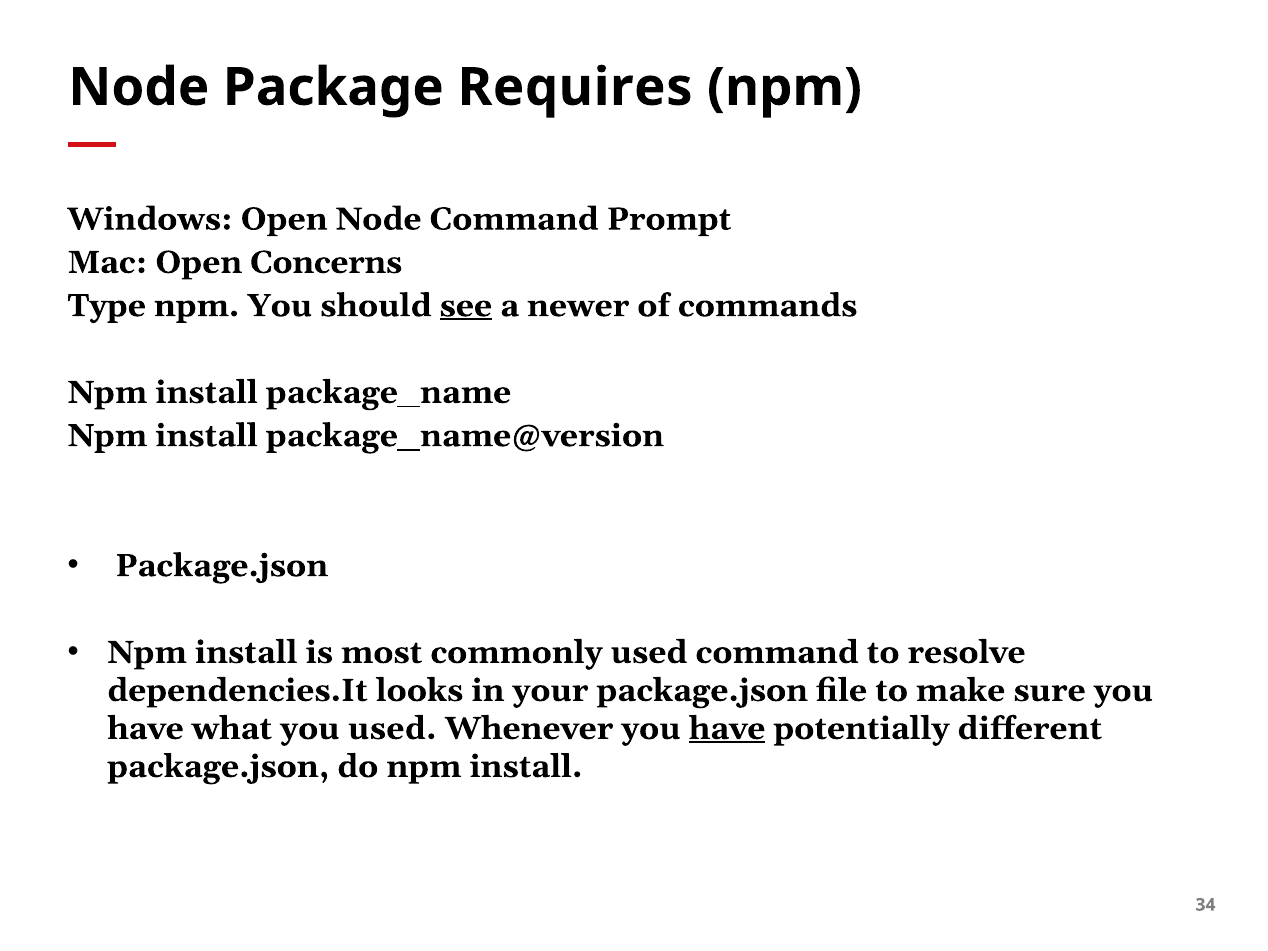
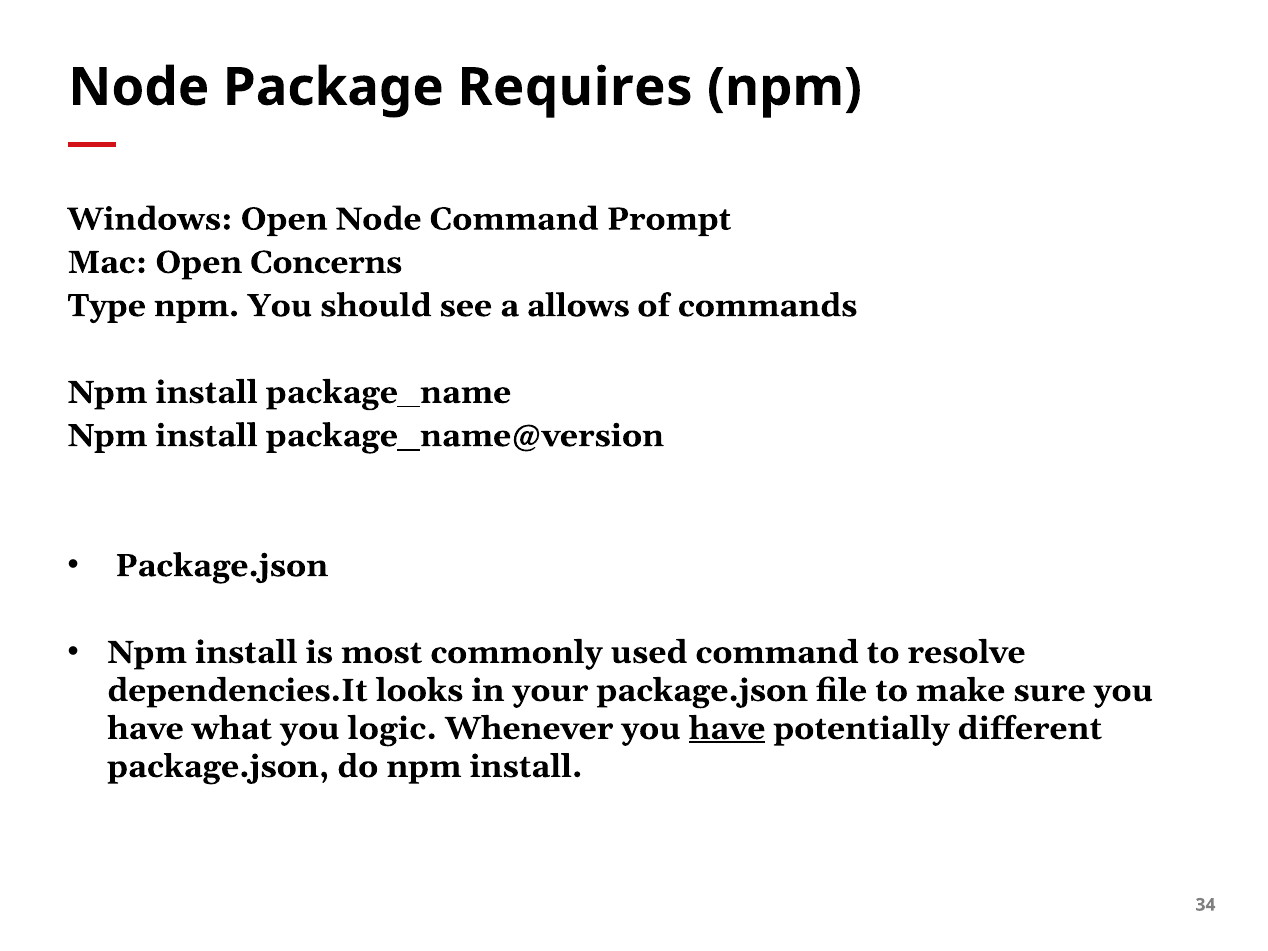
see underline: present -> none
newer: newer -> allows
you used: used -> logic
